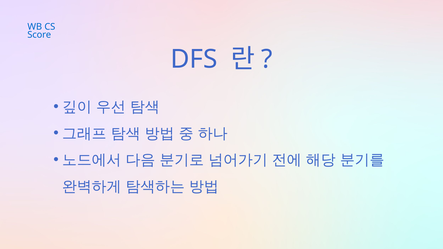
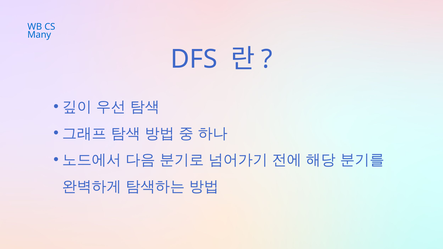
Score: Score -> Many
